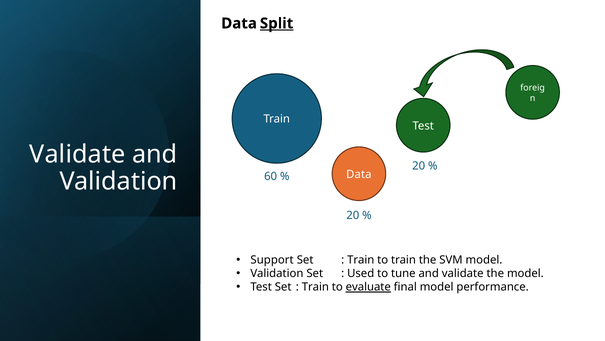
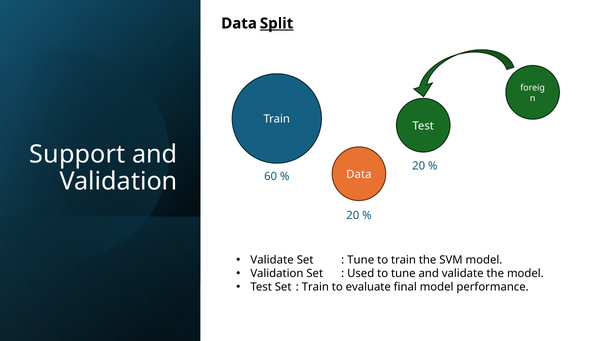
Validate at (78, 154): Validate -> Support
Support at (272, 259): Support -> Validate
Train at (361, 259): Train -> Tune
evaluate underline: present -> none
